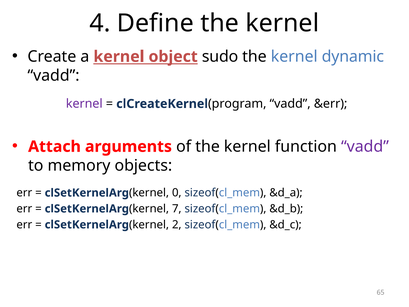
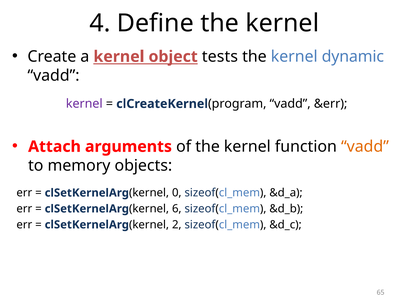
sudo: sudo -> tests
vadd at (365, 146) colour: purple -> orange
7: 7 -> 6
